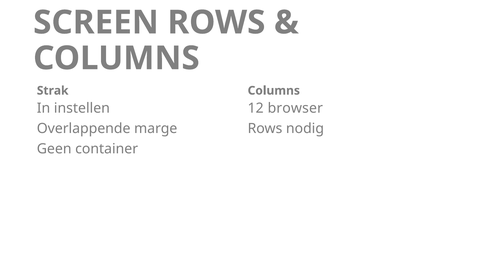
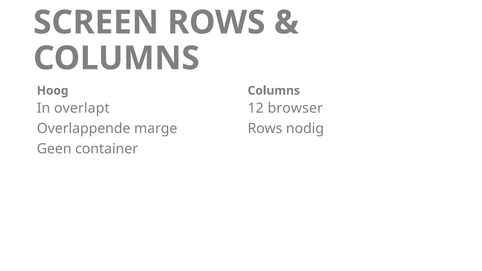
Strak: Strak -> Hoog
instellen: instellen -> overlapt
